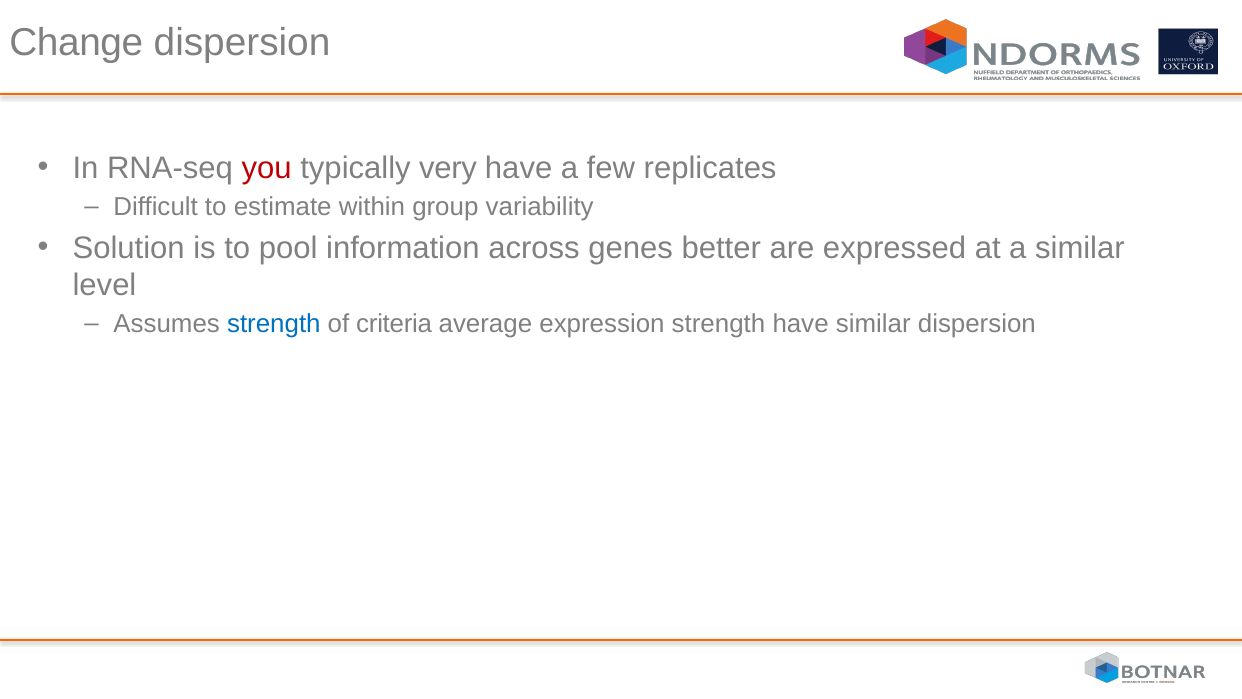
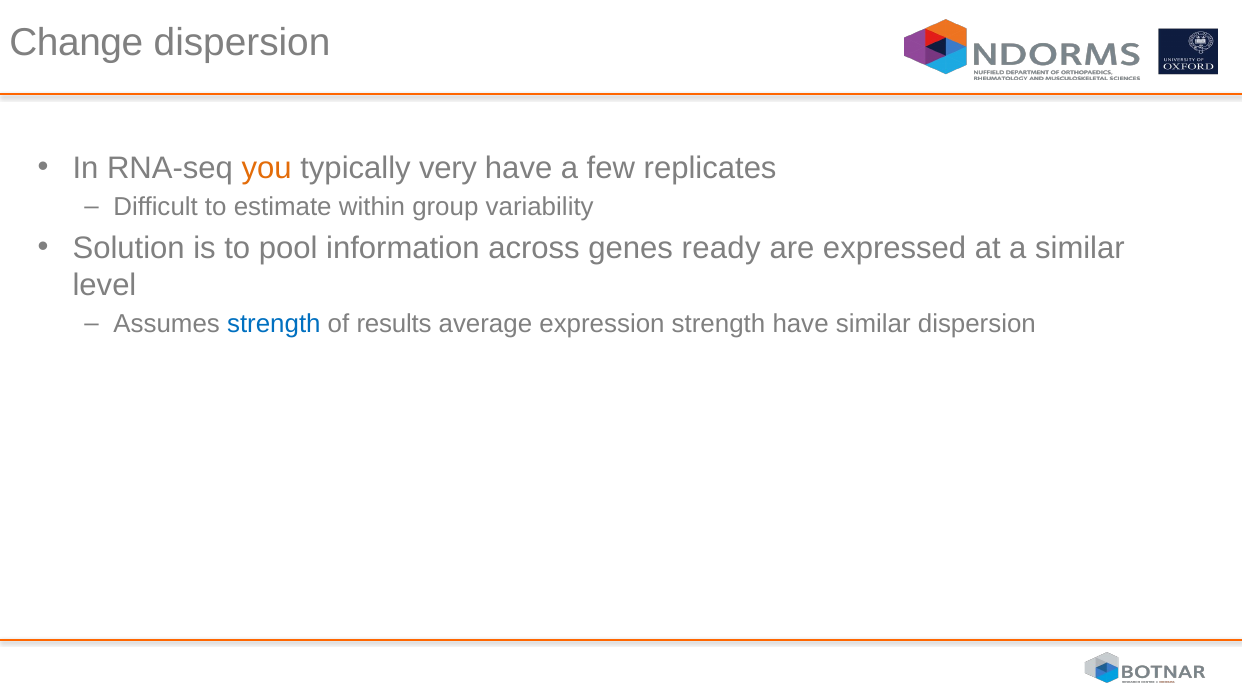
you colour: red -> orange
better: better -> ready
criteria: criteria -> results
